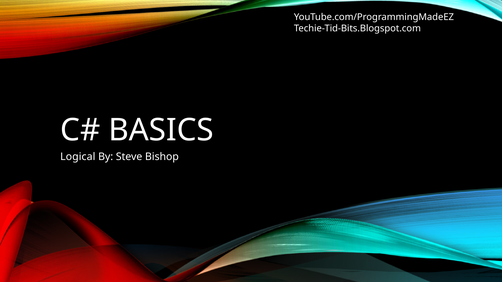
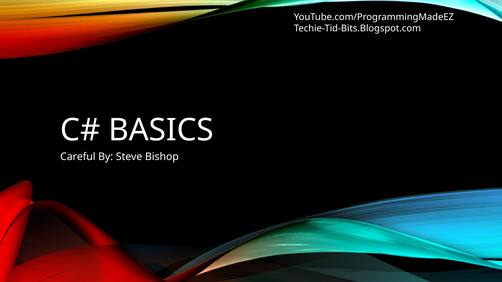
Logical: Logical -> Careful
